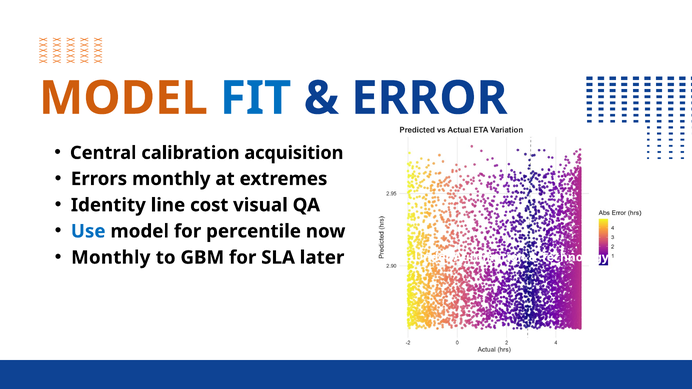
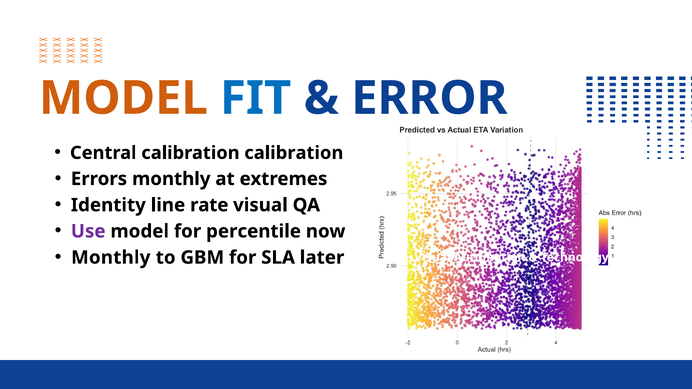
calibration acquisition: acquisition -> calibration
cost: cost -> rate
Use colour: blue -> purple
later Under: Under -> Visual
